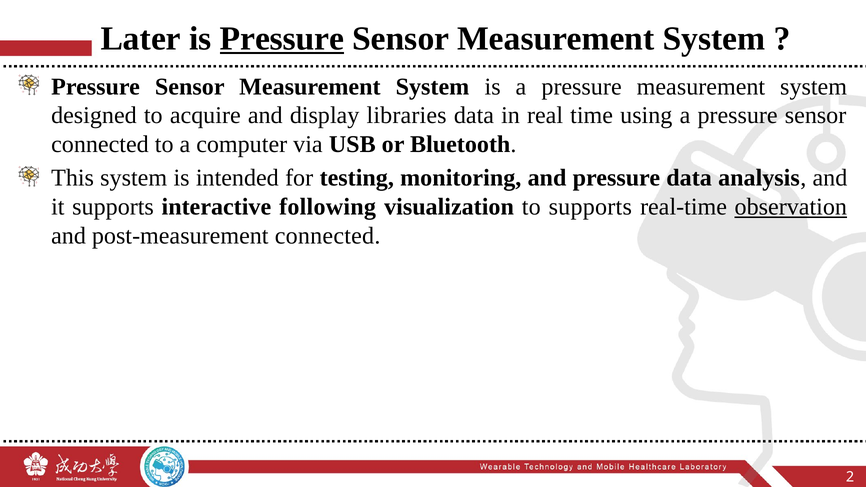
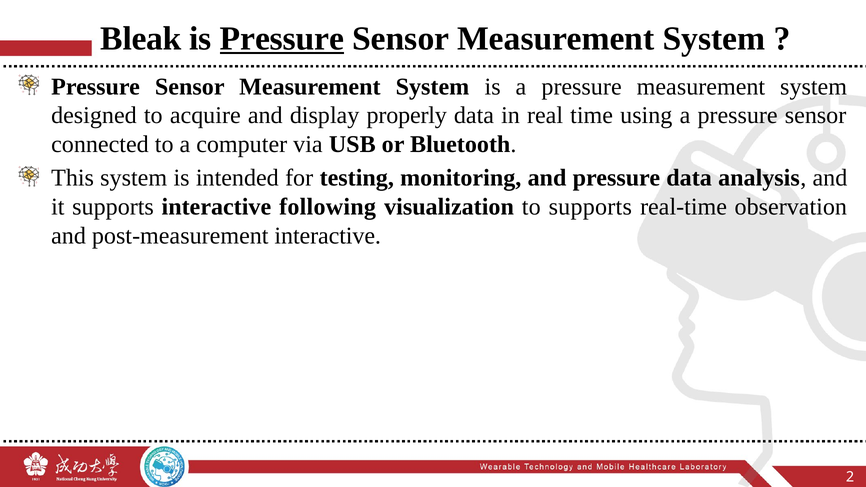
Later: Later -> Bleak
libraries: libraries -> properly
observation underline: present -> none
post-measurement connected: connected -> interactive
